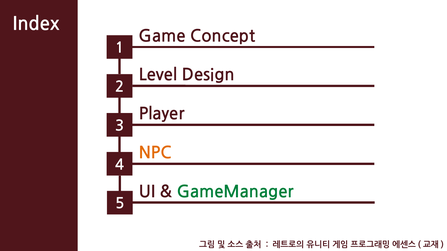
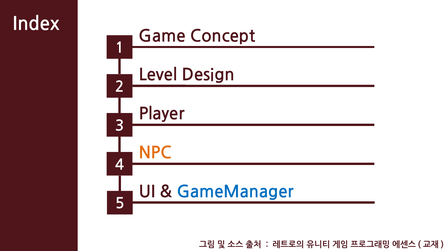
GameManager colour: green -> blue
